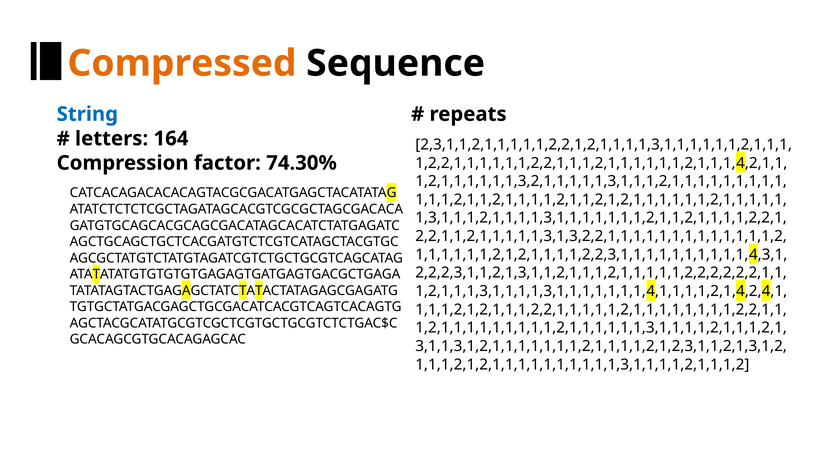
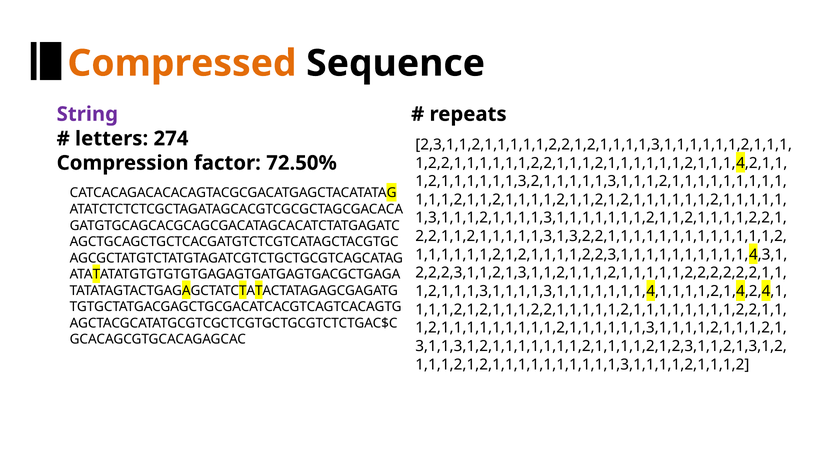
String colour: blue -> purple
164: 164 -> 274
74.30%: 74.30% -> 72.50%
